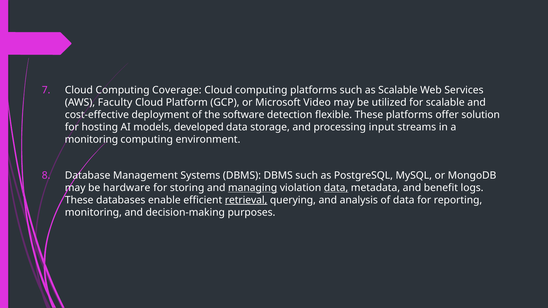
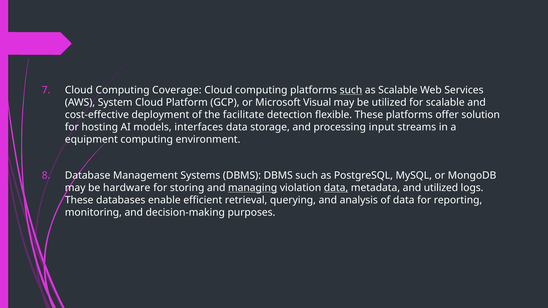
such at (351, 90) underline: none -> present
Faculty: Faculty -> System
Video: Video -> Visual
software: software -> facilitate
developed: developed -> interfaces
monitoring at (91, 139): monitoring -> equipment
and benefit: benefit -> utilized
retrieval underline: present -> none
